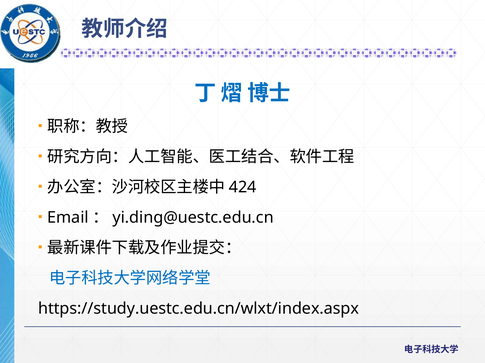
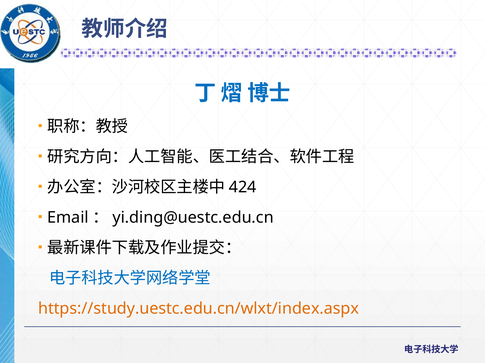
https://study.uestc.edu.cn/wlxt/index.aspx colour: black -> orange
